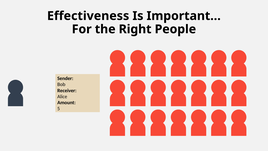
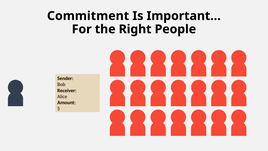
Effectiveness: Effectiveness -> Commitment
